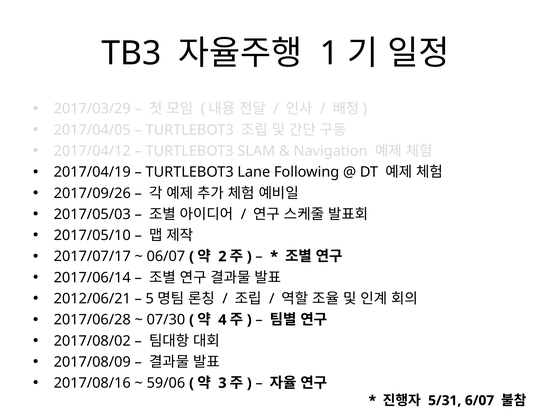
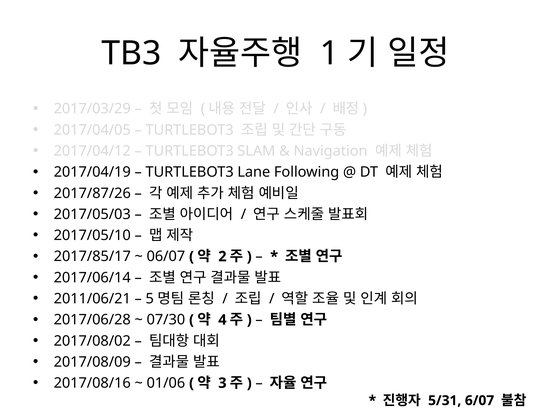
2017/09/26: 2017/09/26 -> 2017/87/26
2017/07/17: 2017/07/17 -> 2017/85/17
2012/06/21: 2012/06/21 -> 2011/06/21
59/06: 59/06 -> 01/06
